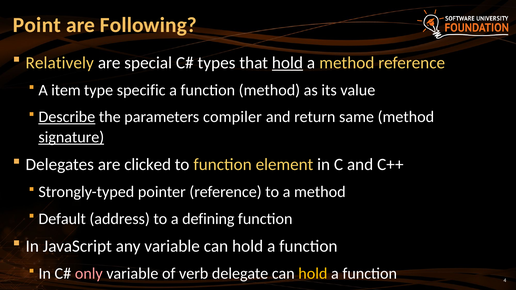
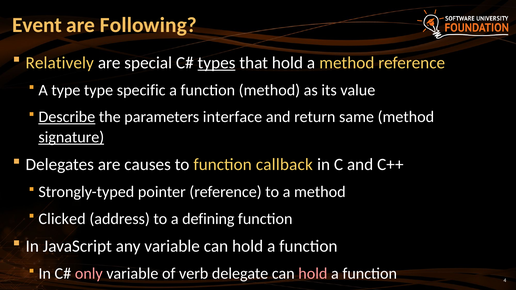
Point: Point -> Event
types underline: none -> present
hold at (287, 63) underline: present -> none
A item: item -> type
compiler: compiler -> interface
clicked: clicked -> causes
element: element -> callback
Default: Default -> Clicked
hold at (313, 274) colour: yellow -> pink
